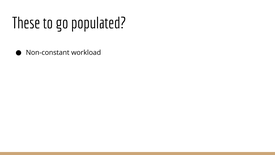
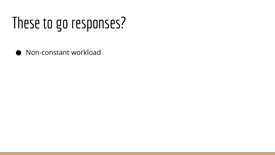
populated: populated -> responses
